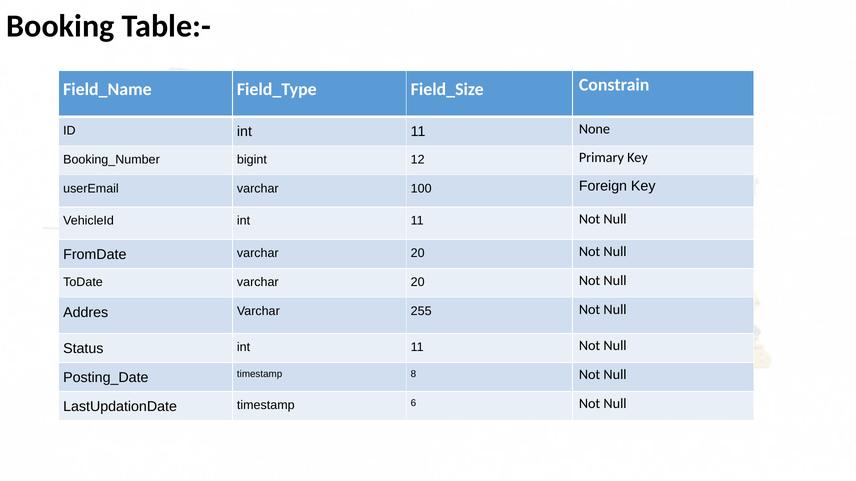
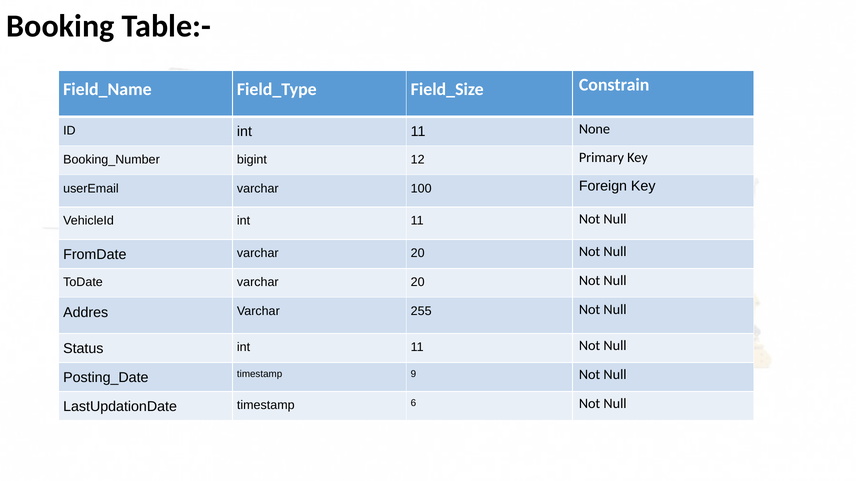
8: 8 -> 9
